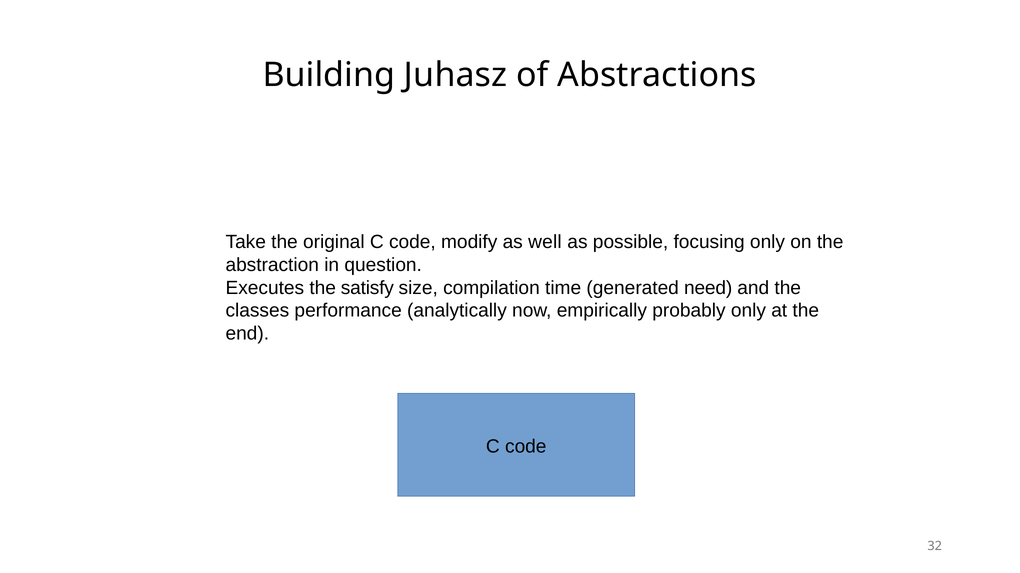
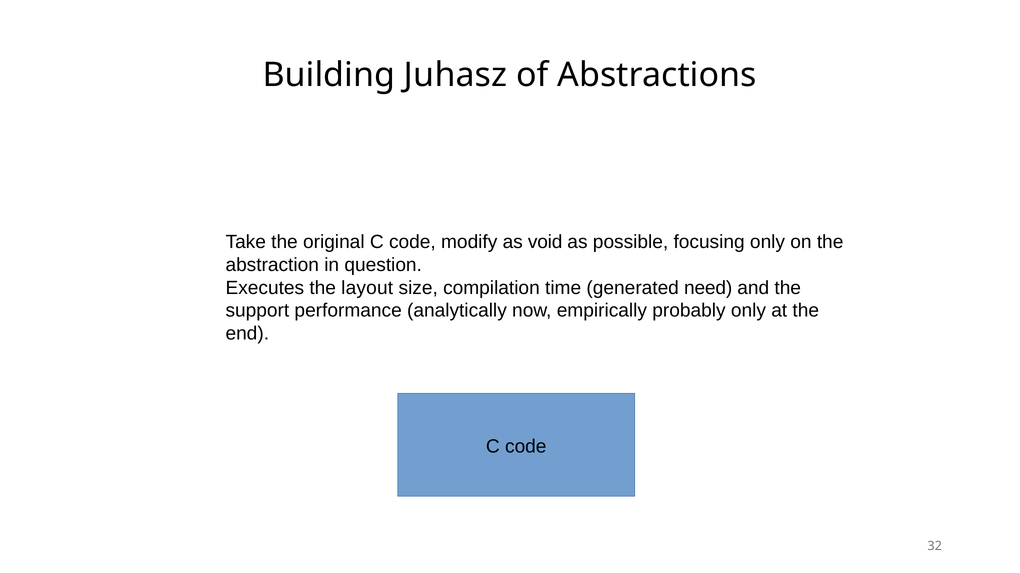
well: well -> void
satisfy: satisfy -> layout
classes: classes -> support
